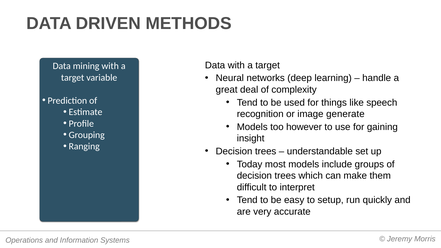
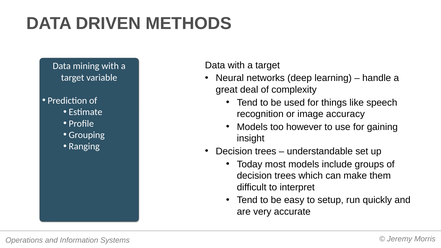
generate: generate -> accuracy
